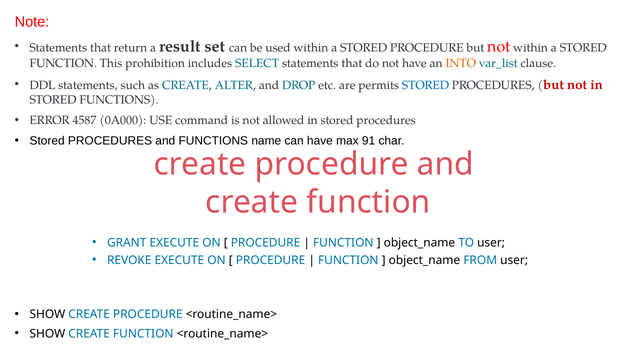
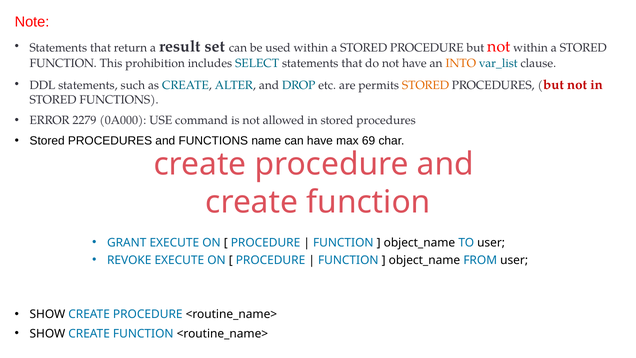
STORED at (425, 85) colour: blue -> orange
4587: 4587 -> 2279
91: 91 -> 69
